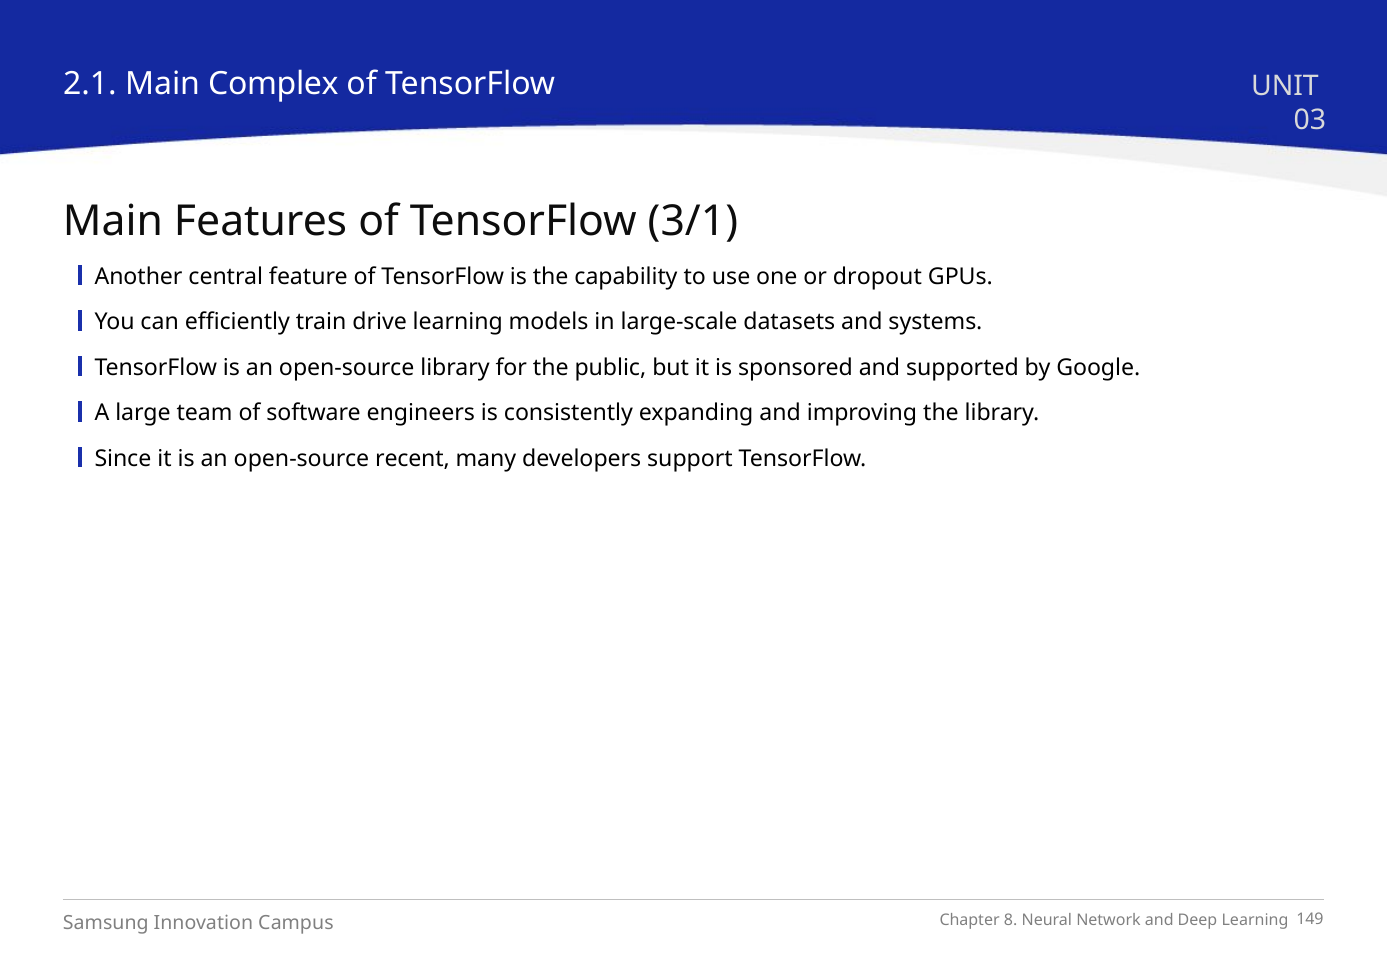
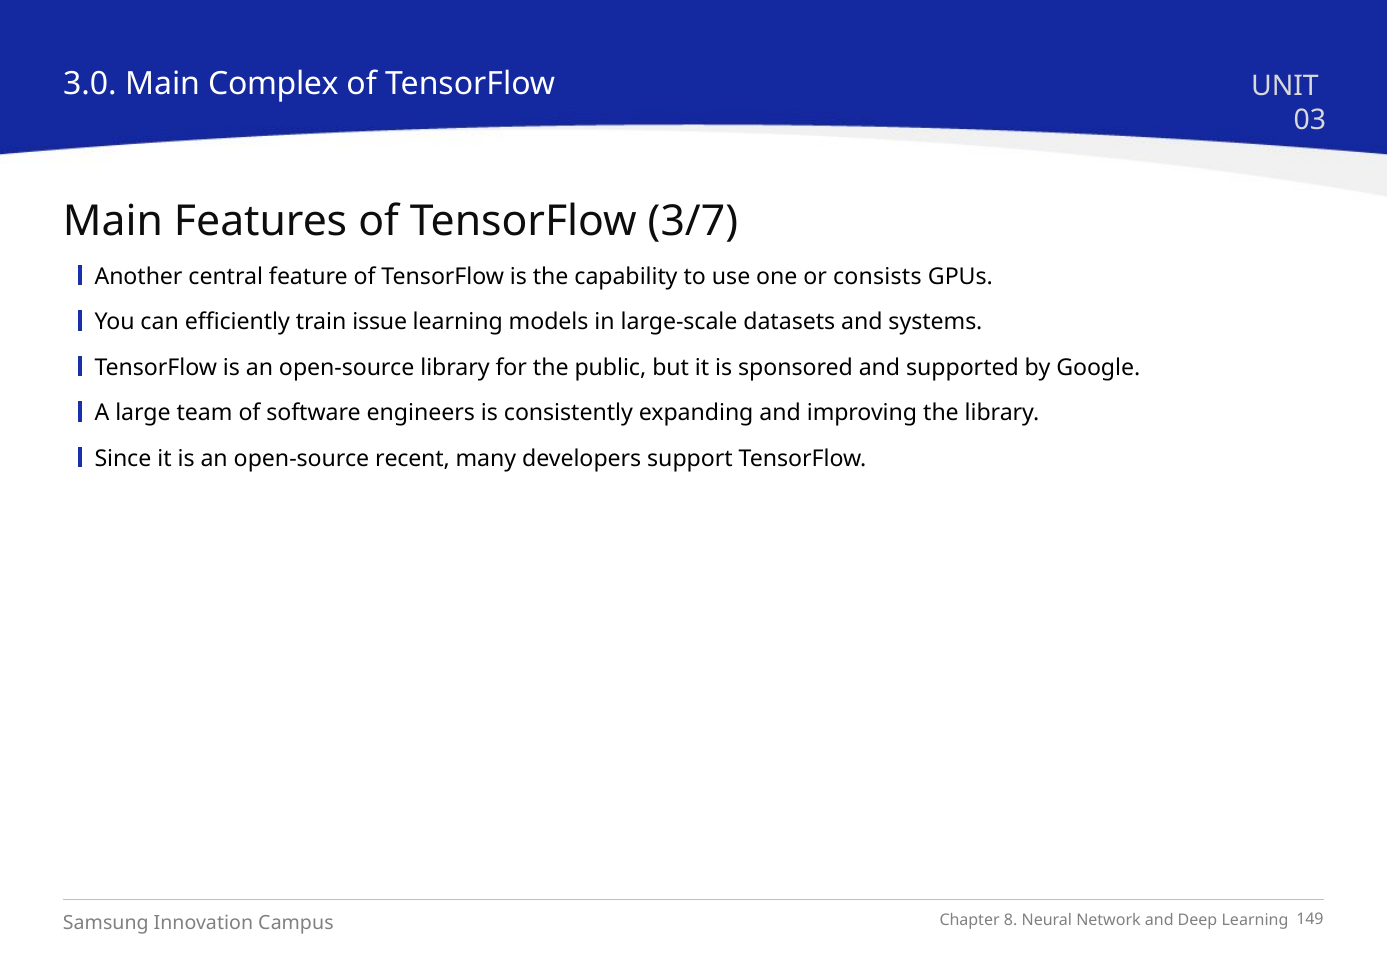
2.1: 2.1 -> 3.0
3/1: 3/1 -> 3/7
dropout: dropout -> consists
drive: drive -> issue
